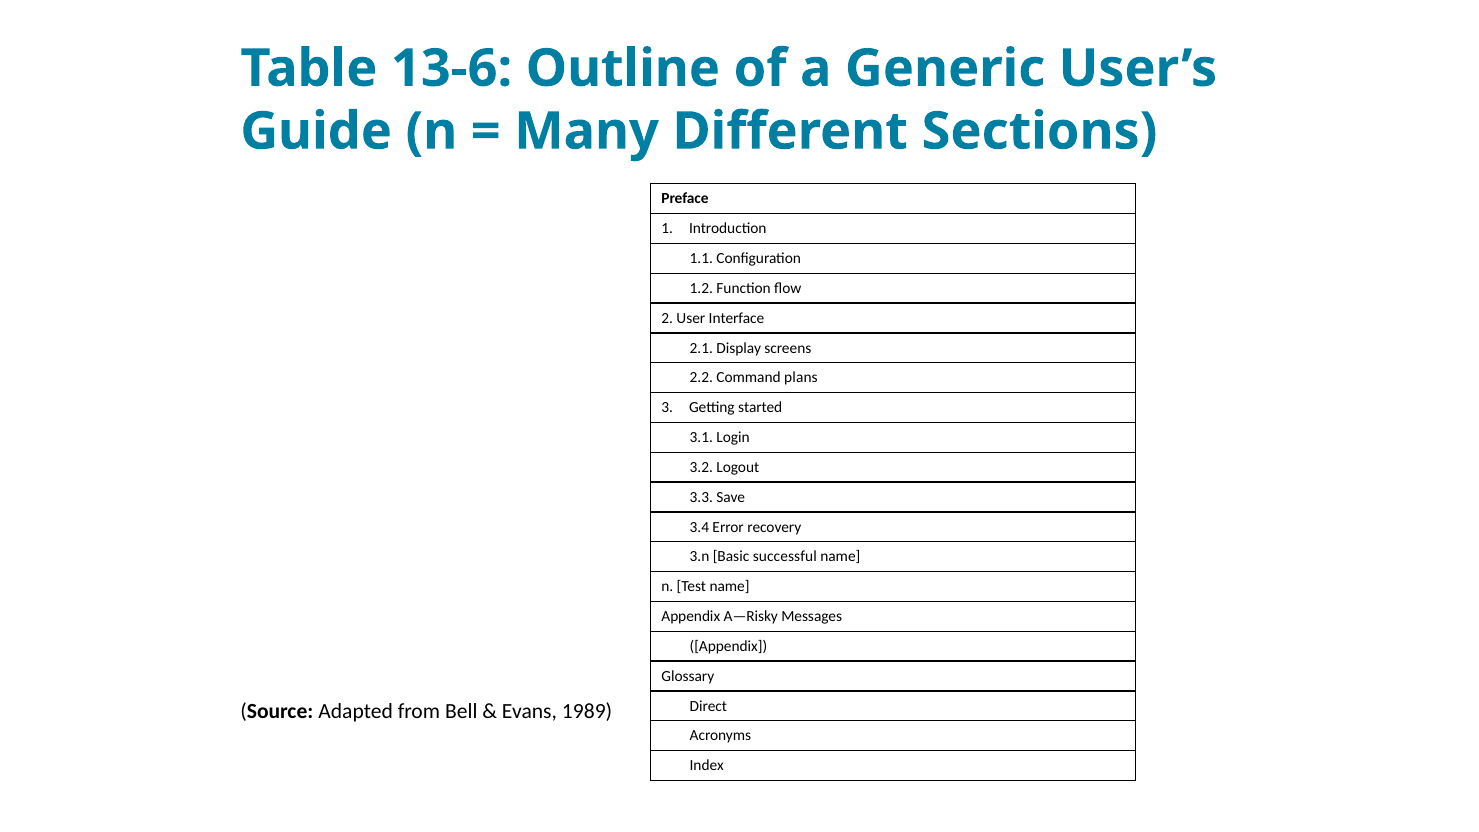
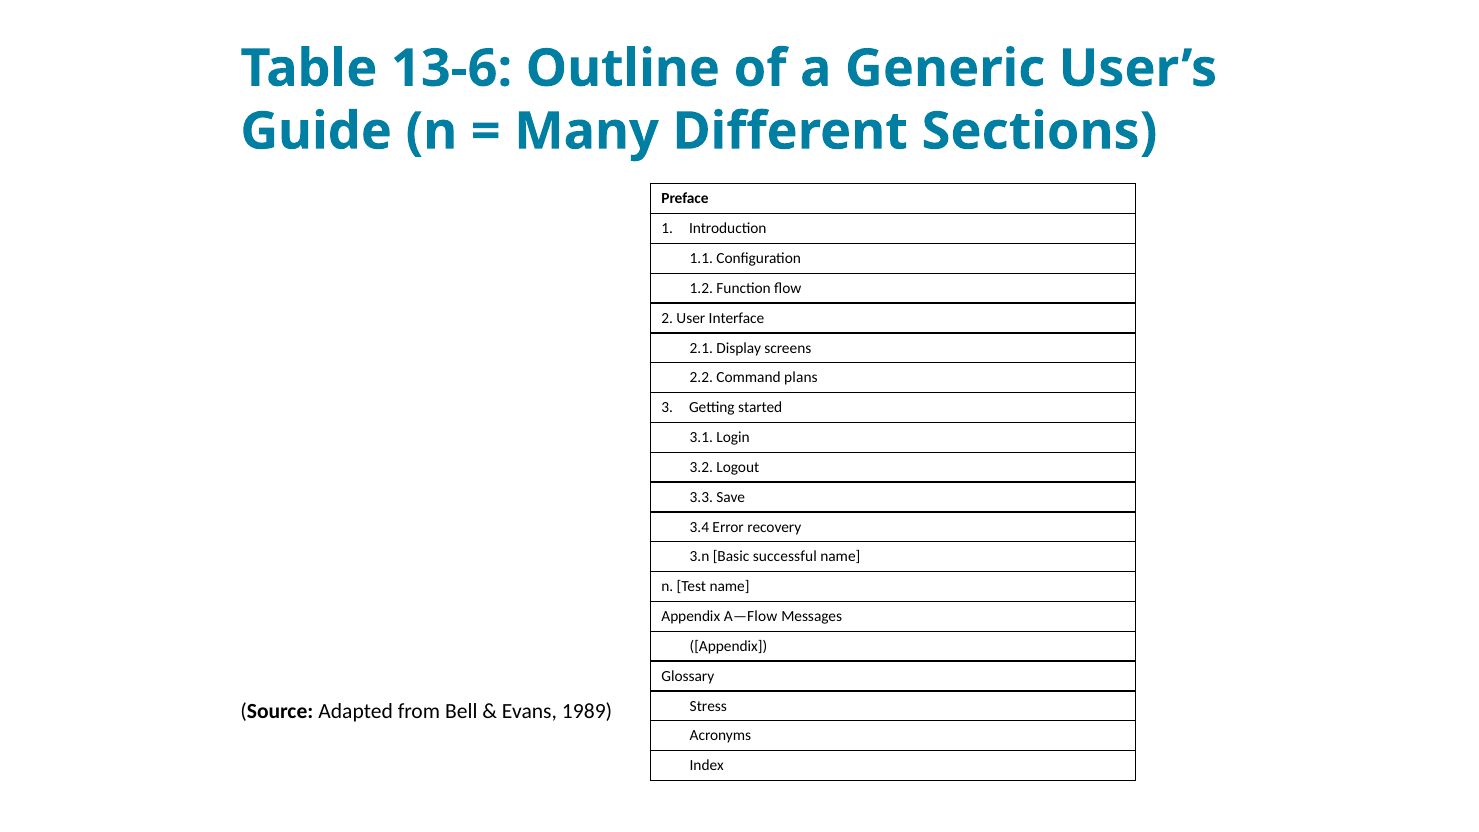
A—Risky: A—Risky -> A—Flow
Direct: Direct -> Stress
